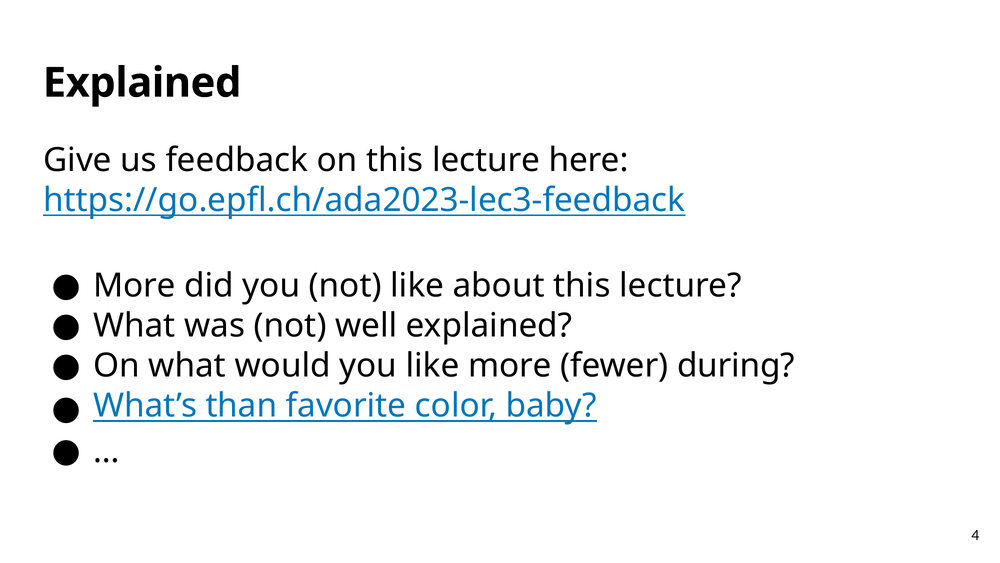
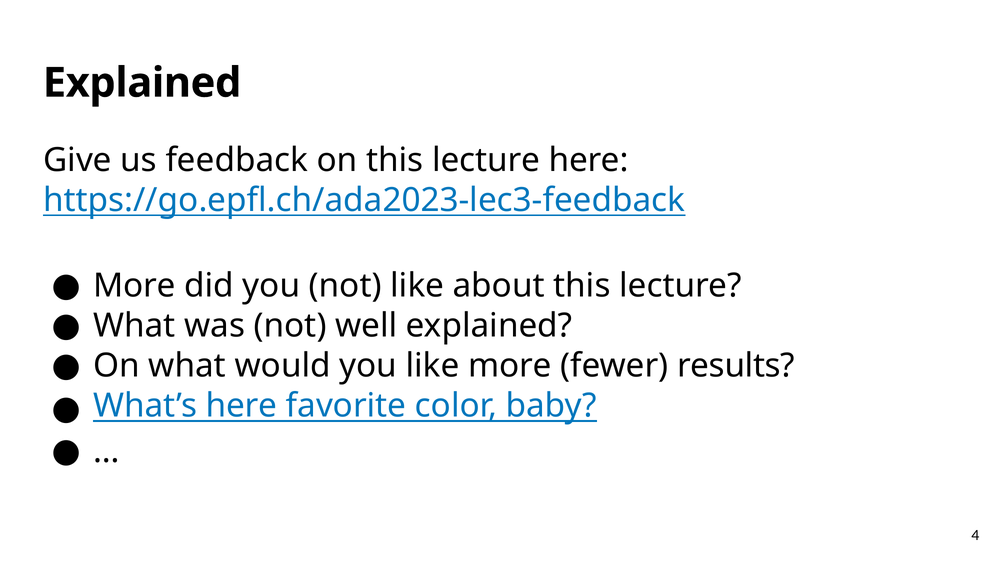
during: during -> results
What’s than: than -> here
